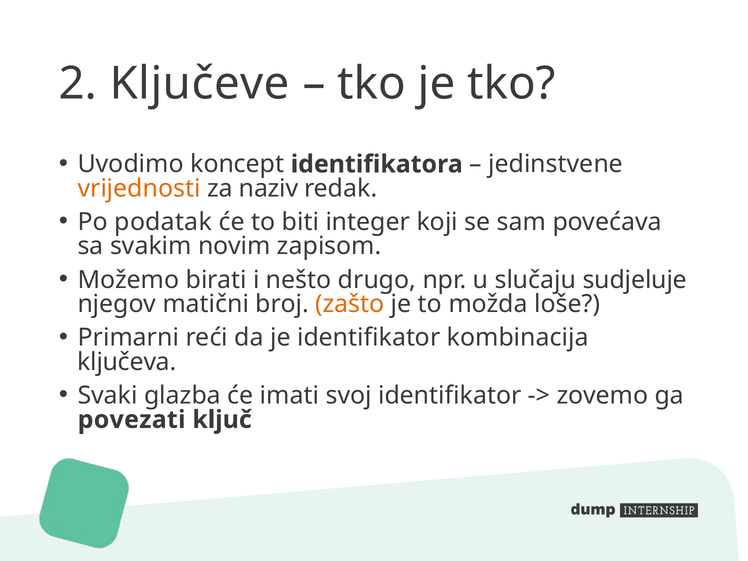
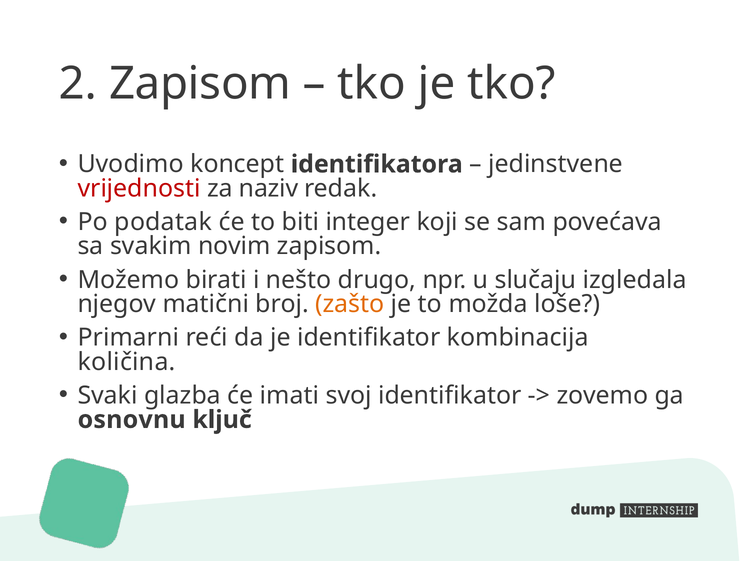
2 Ključeve: Ključeve -> Zapisom
vrijednosti colour: orange -> red
sudjeluje: sudjeluje -> izgledala
ključeva: ključeva -> količina
povezati: povezati -> osnovnu
